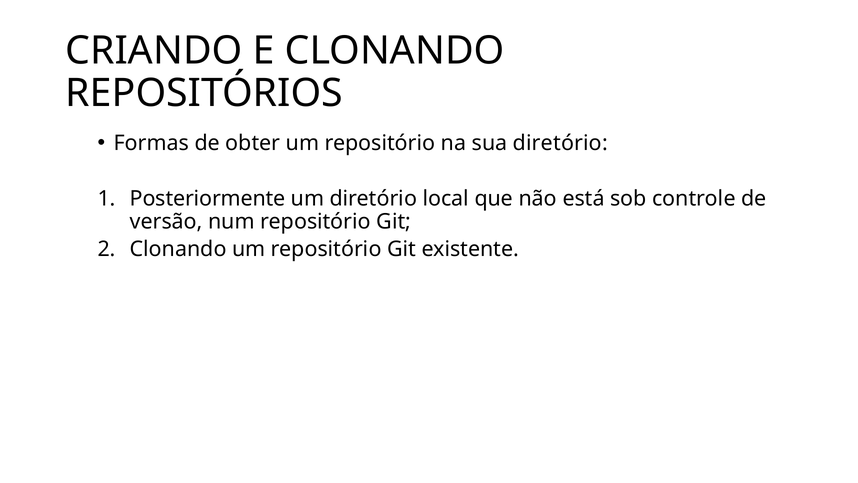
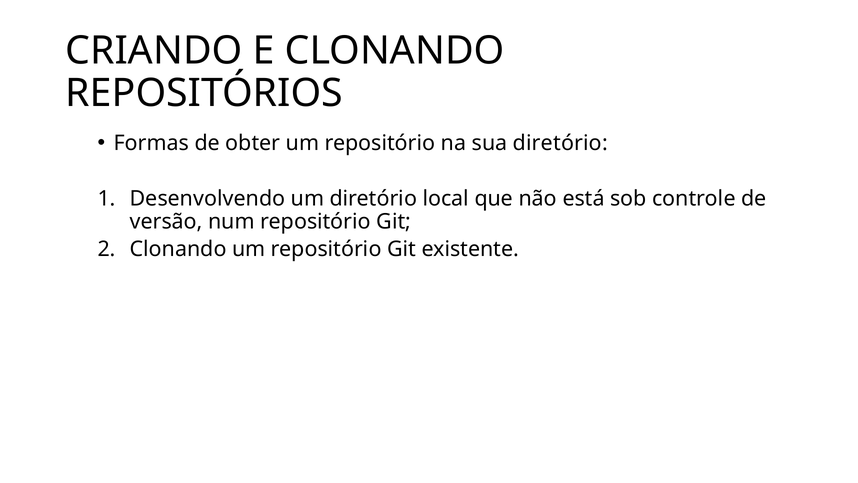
Posteriormente: Posteriormente -> Desenvolvendo
